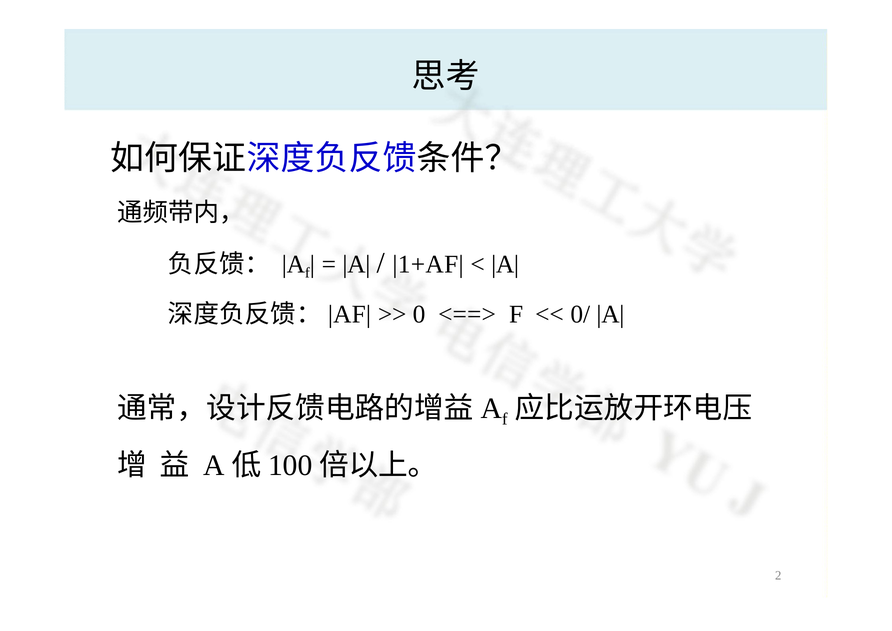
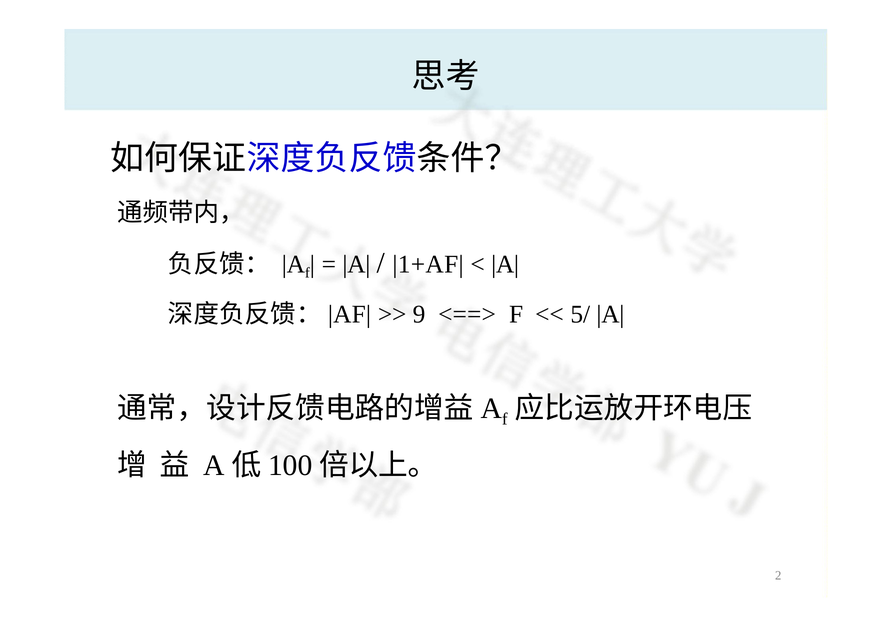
0: 0 -> 9
0/: 0/ -> 5/
